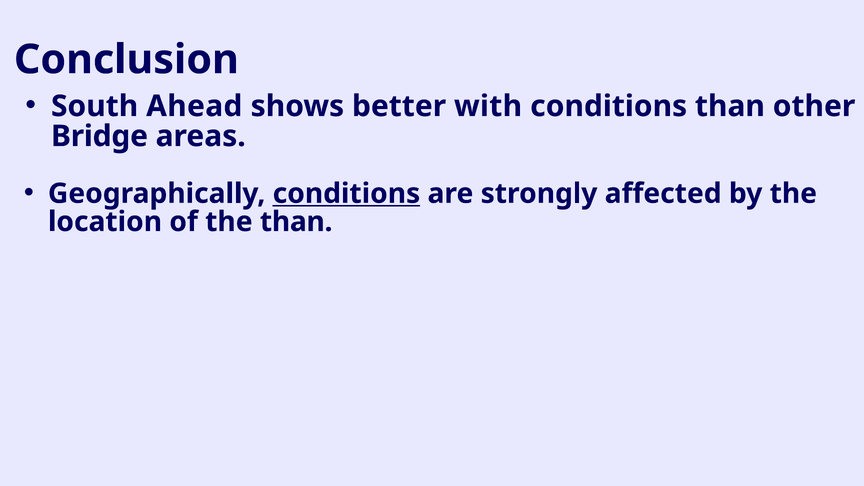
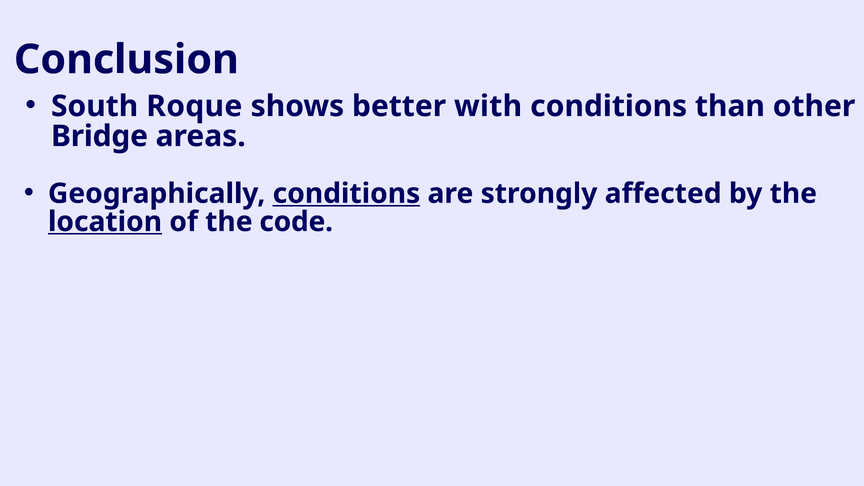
Ahead: Ahead -> Roque
location underline: none -> present
the than: than -> code
